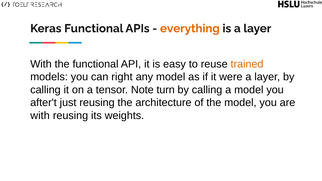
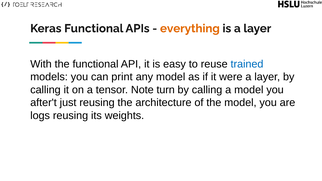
trained colour: orange -> blue
right: right -> print
with at (40, 116): with -> logs
